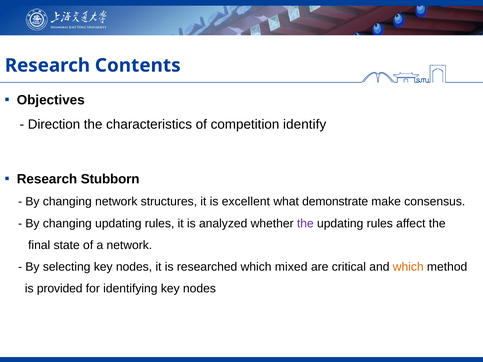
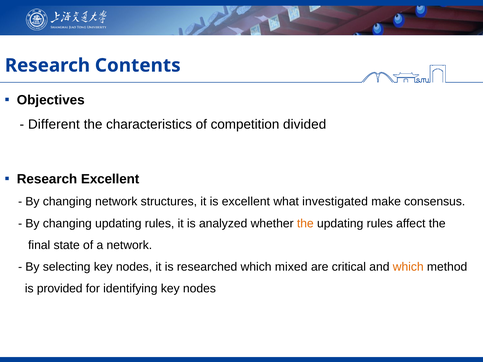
Direction: Direction -> Different
identify: identify -> divided
Research Stubborn: Stubborn -> Excellent
demonstrate: demonstrate -> investigated
the at (305, 224) colour: purple -> orange
